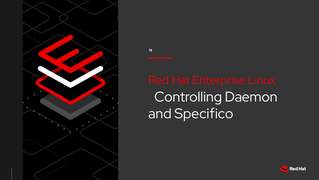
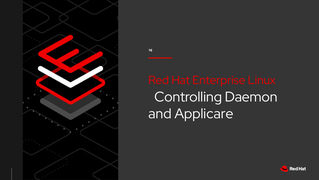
Specifico: Specifico -> Applicare
